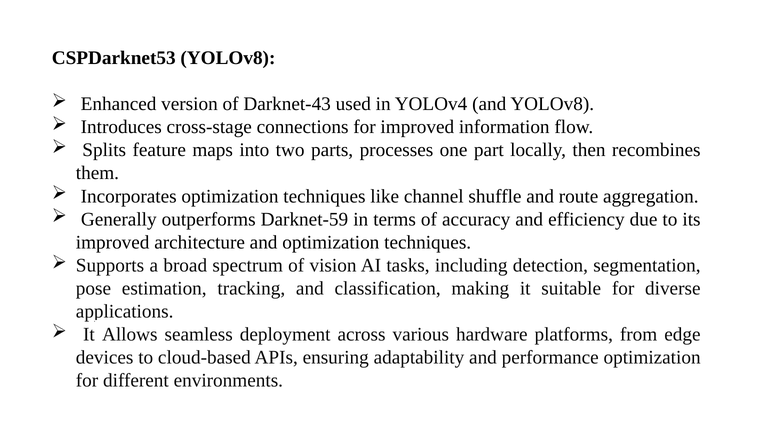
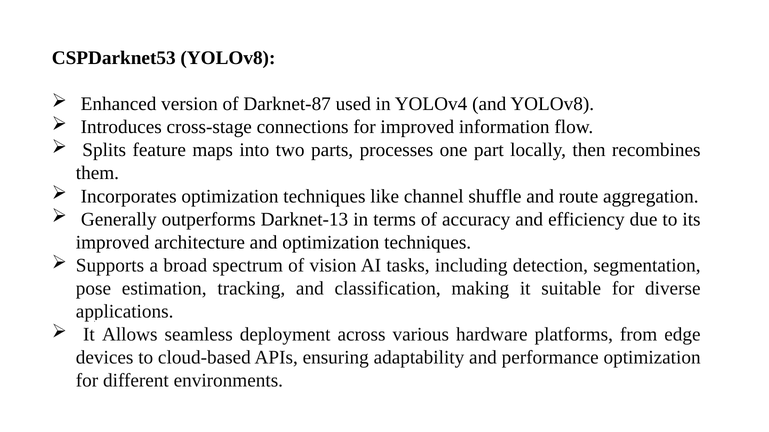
Darknet-43: Darknet-43 -> Darknet-87
Darknet-59: Darknet-59 -> Darknet-13
